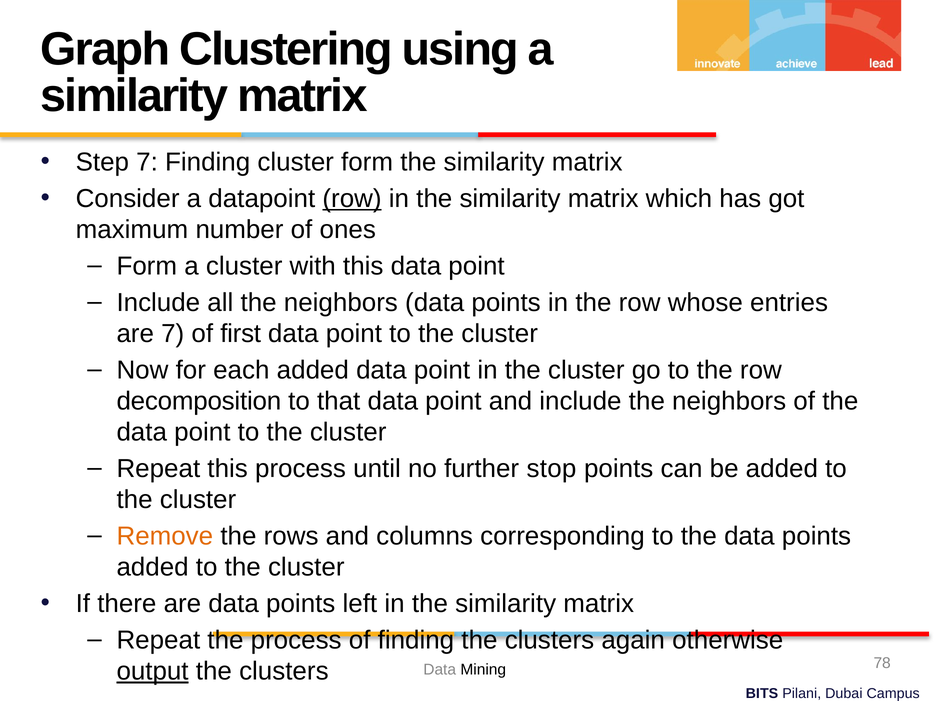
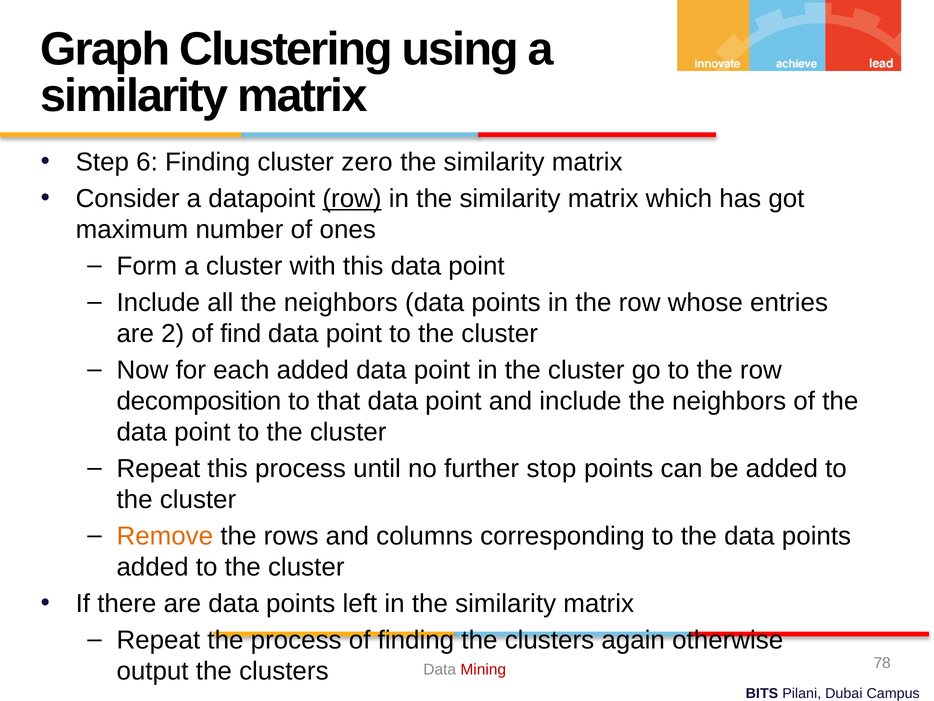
Step 7: 7 -> 6
cluster form: form -> zero
are 7: 7 -> 2
first: first -> find
output underline: present -> none
Mining colour: black -> red
